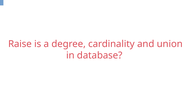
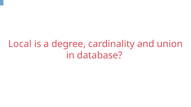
Raise: Raise -> Local
